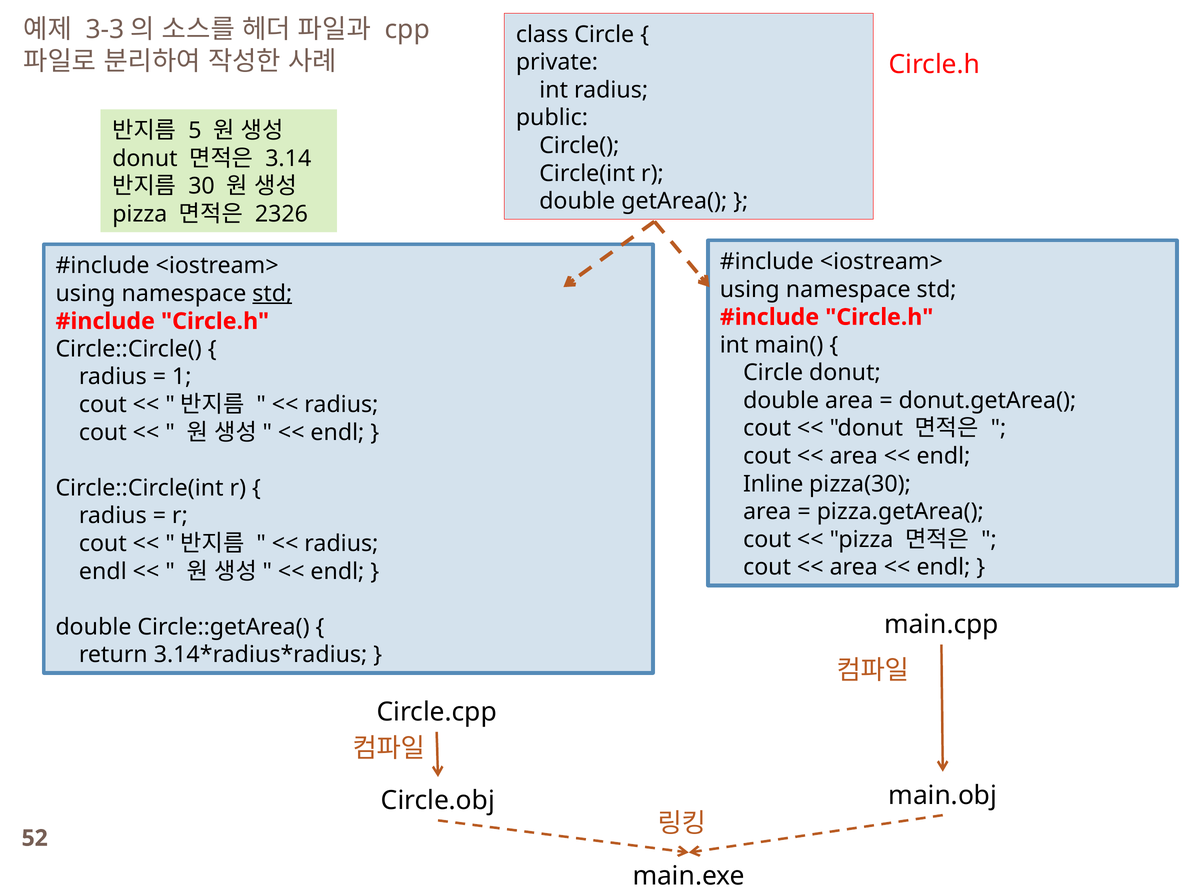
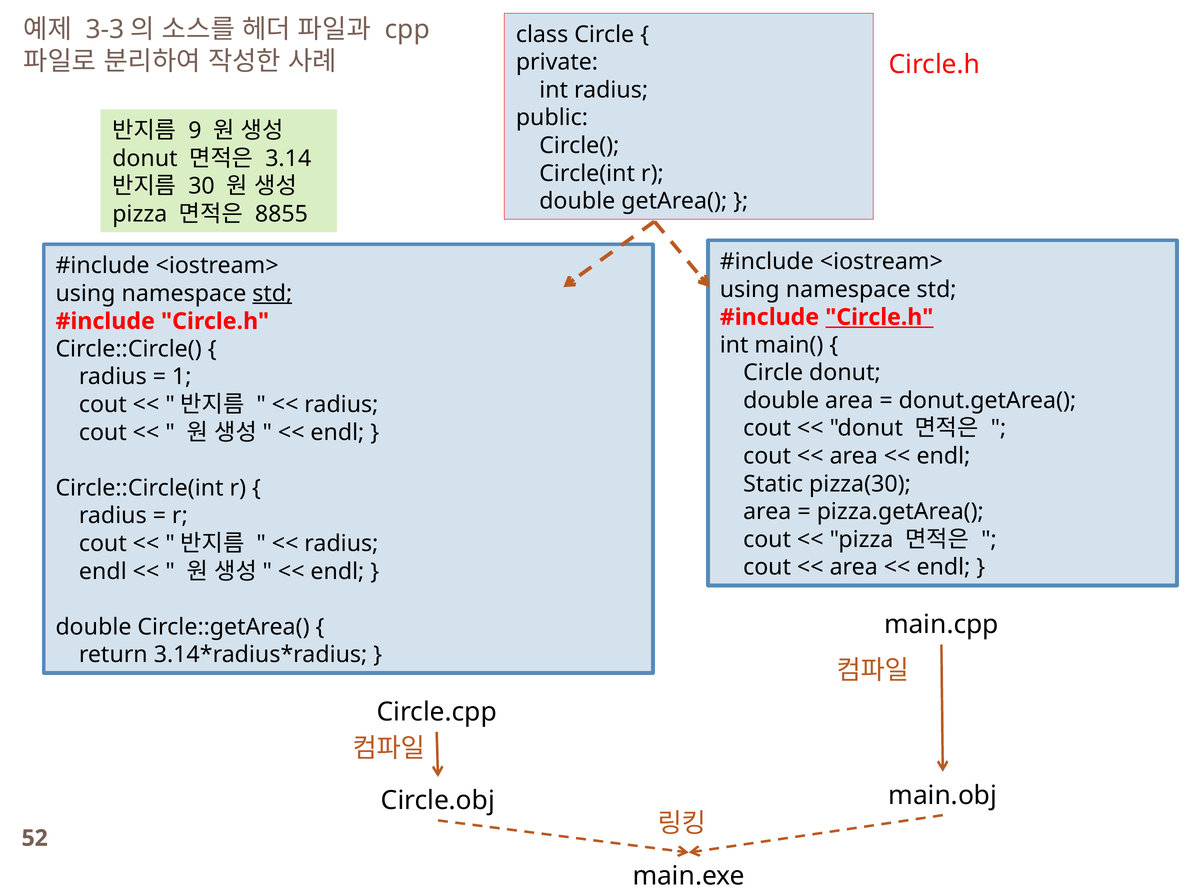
5: 5 -> 9
2326: 2326 -> 8855
Circle.h at (879, 317) underline: none -> present
Inline: Inline -> Static
